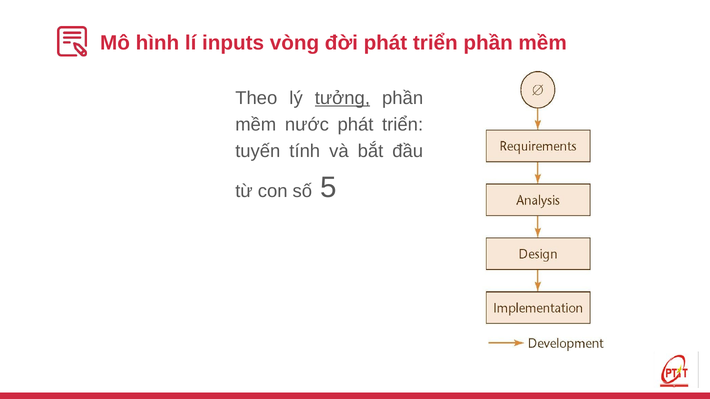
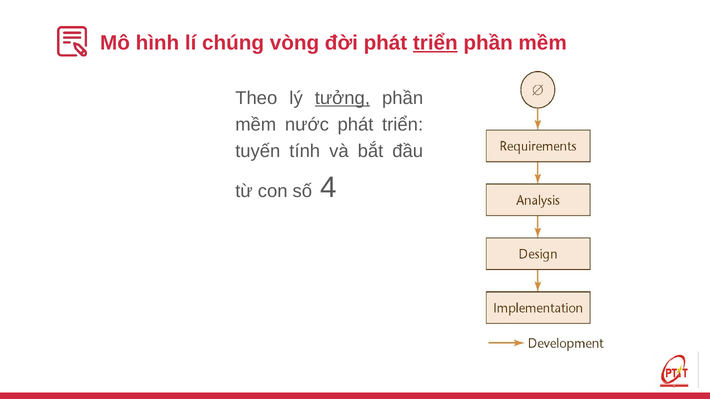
inputs: inputs -> chúng
triển at (435, 43) underline: none -> present
5: 5 -> 4
